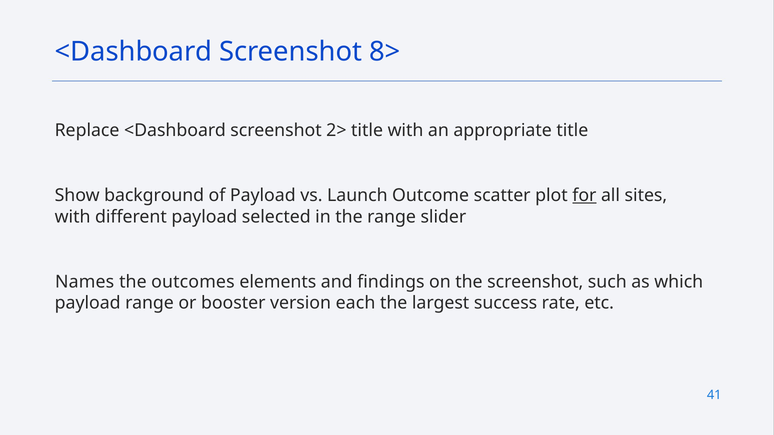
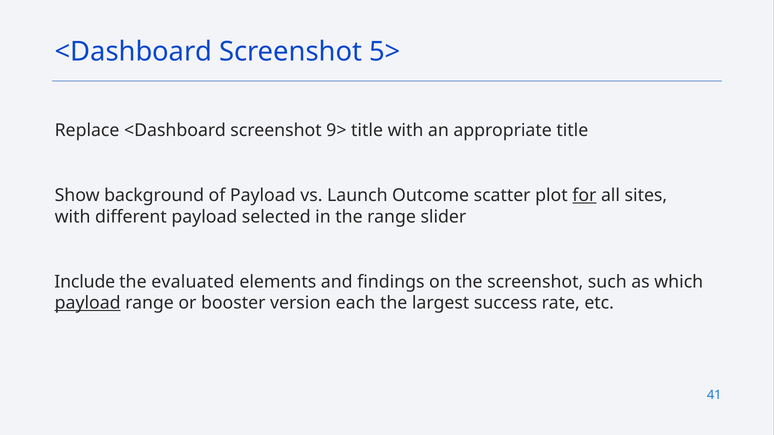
8>: 8> -> 5>
2>: 2> -> 9>
Names: Names -> Include
outcomes: outcomes -> evaluated
payload at (88, 303) underline: none -> present
